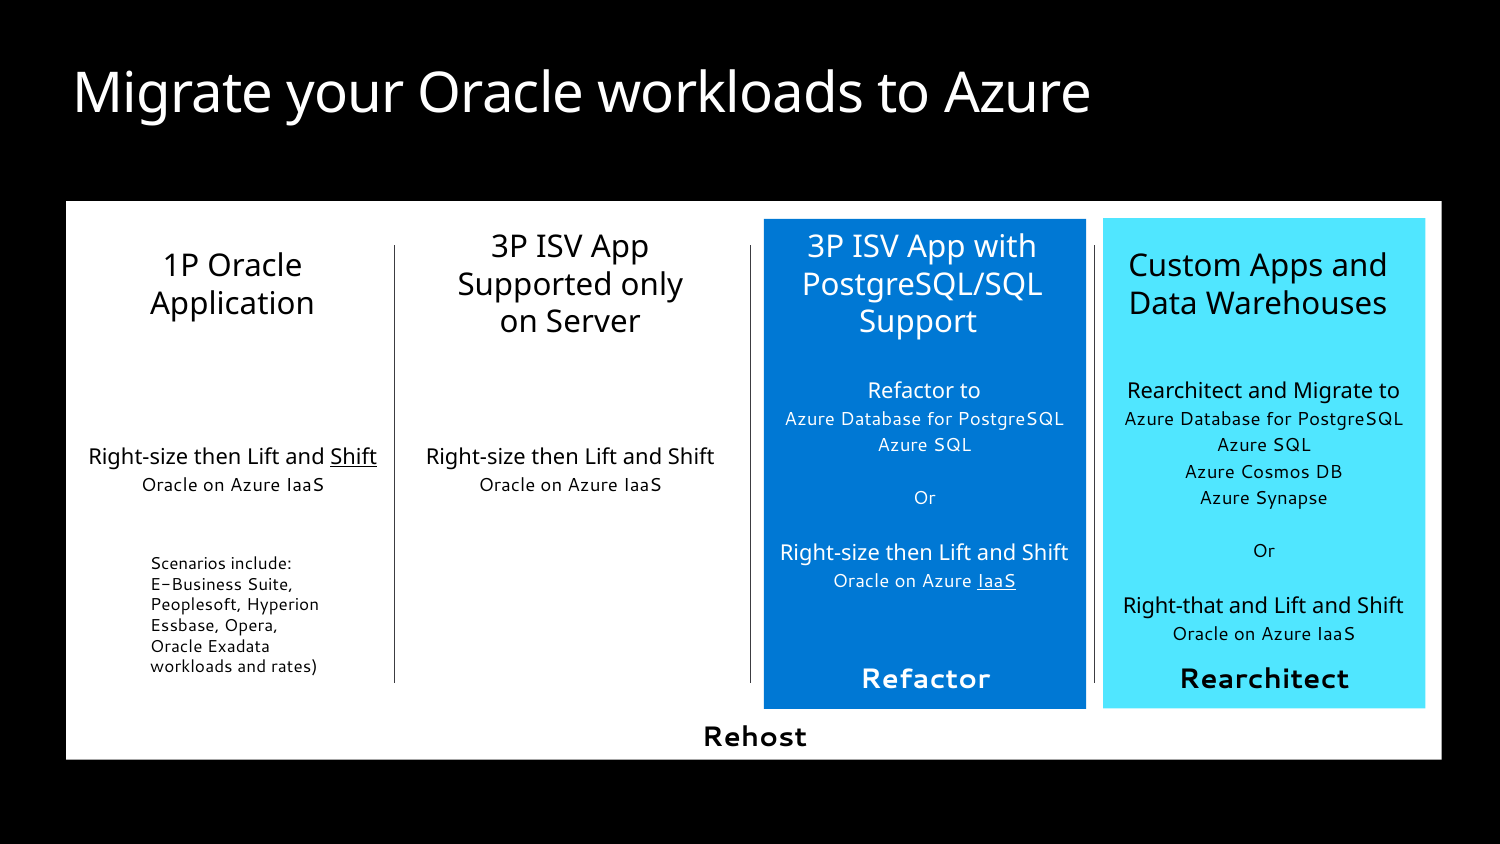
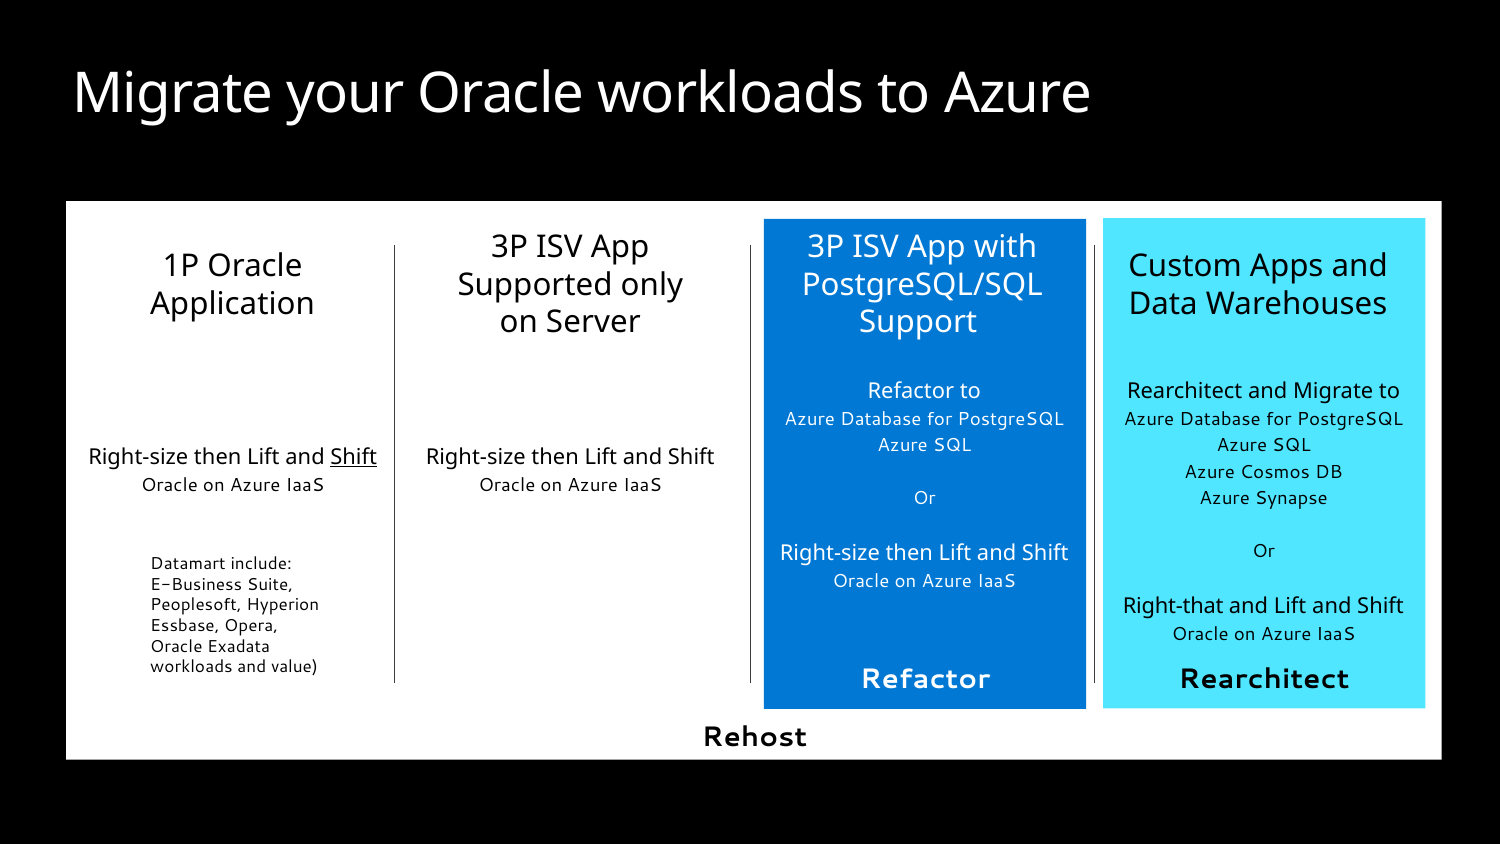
Scenarios: Scenarios -> Datamart
IaaS at (996, 581) underline: present -> none
rates: rates -> value
